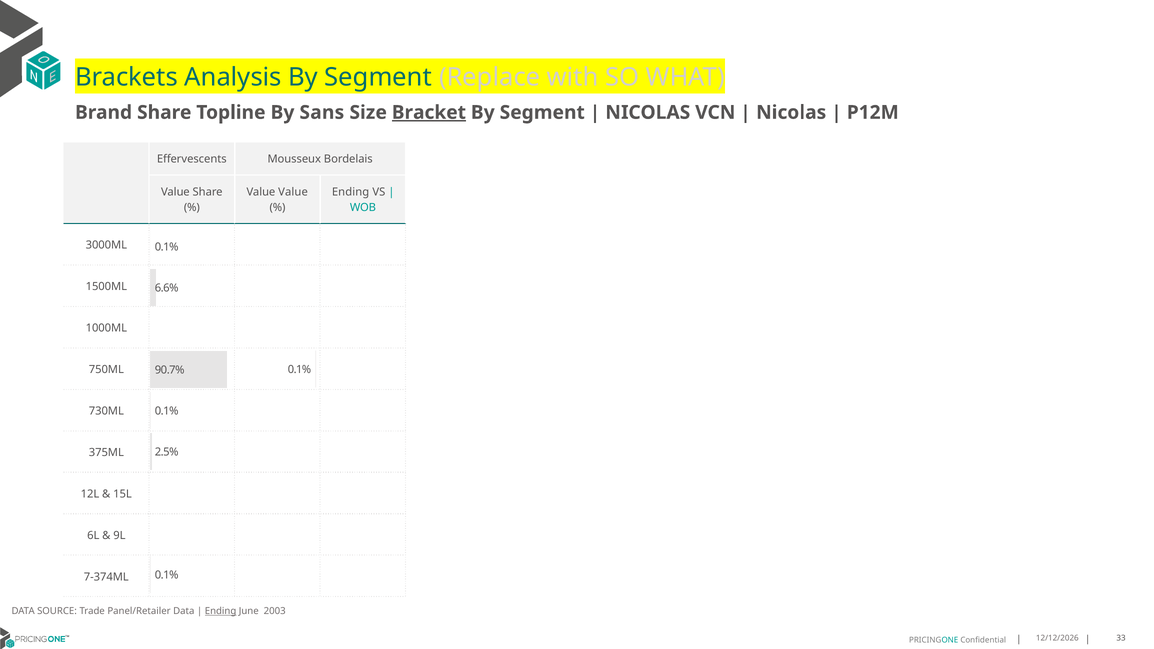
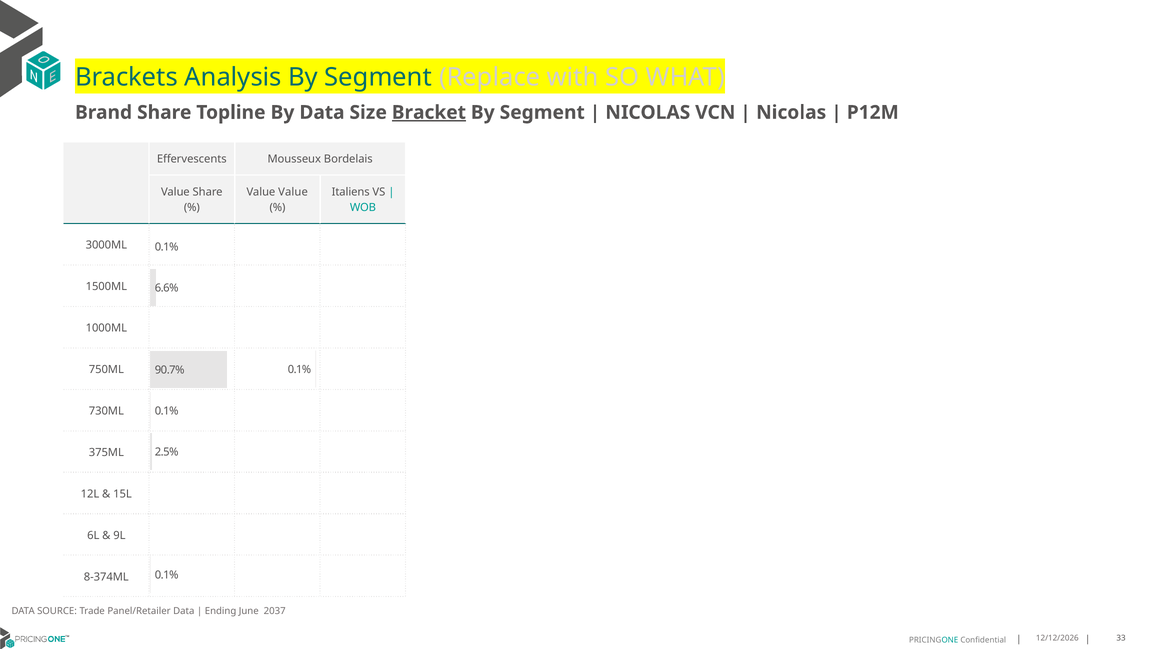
By Sans: Sans -> Data
Ending at (351, 192): Ending -> Italiens
7-374ML: 7-374ML -> 8-374ML
Ending at (221, 611) underline: present -> none
2003: 2003 -> 2037
